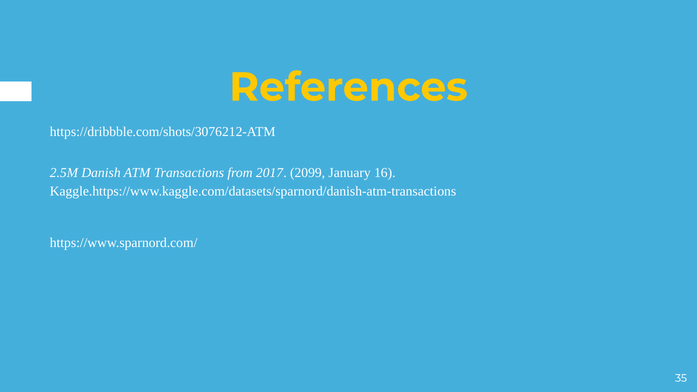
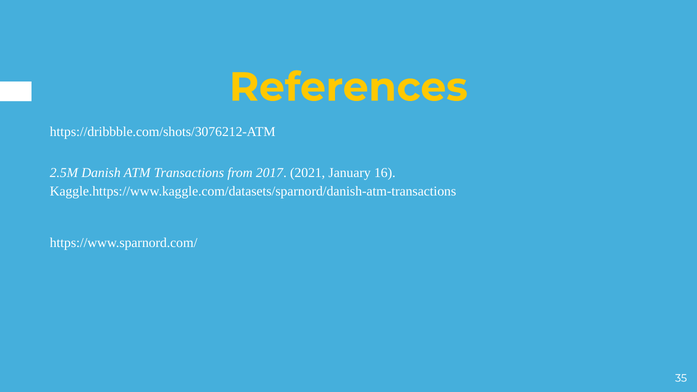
2099: 2099 -> 2021
